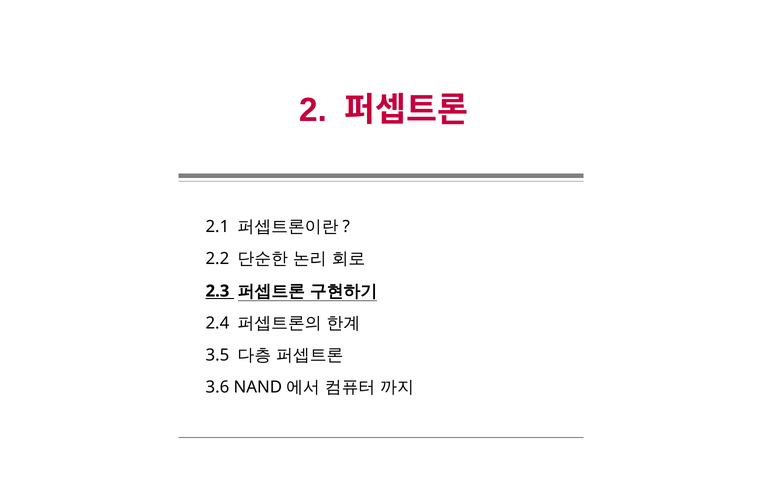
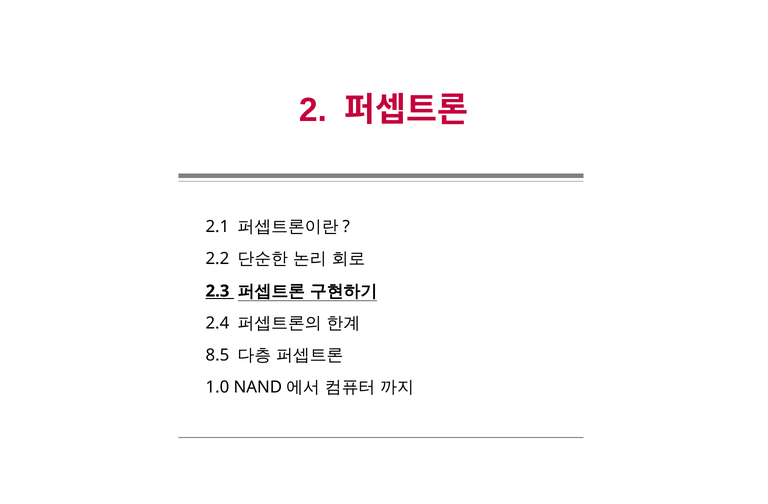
3.5: 3.5 -> 8.5
3.6: 3.6 -> 1.0
